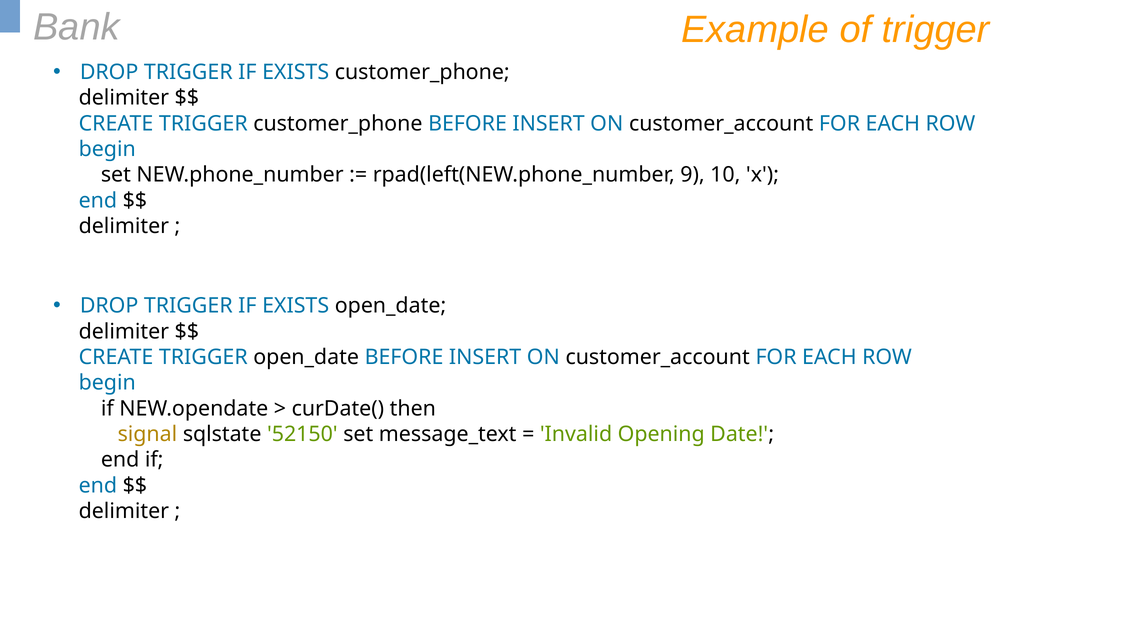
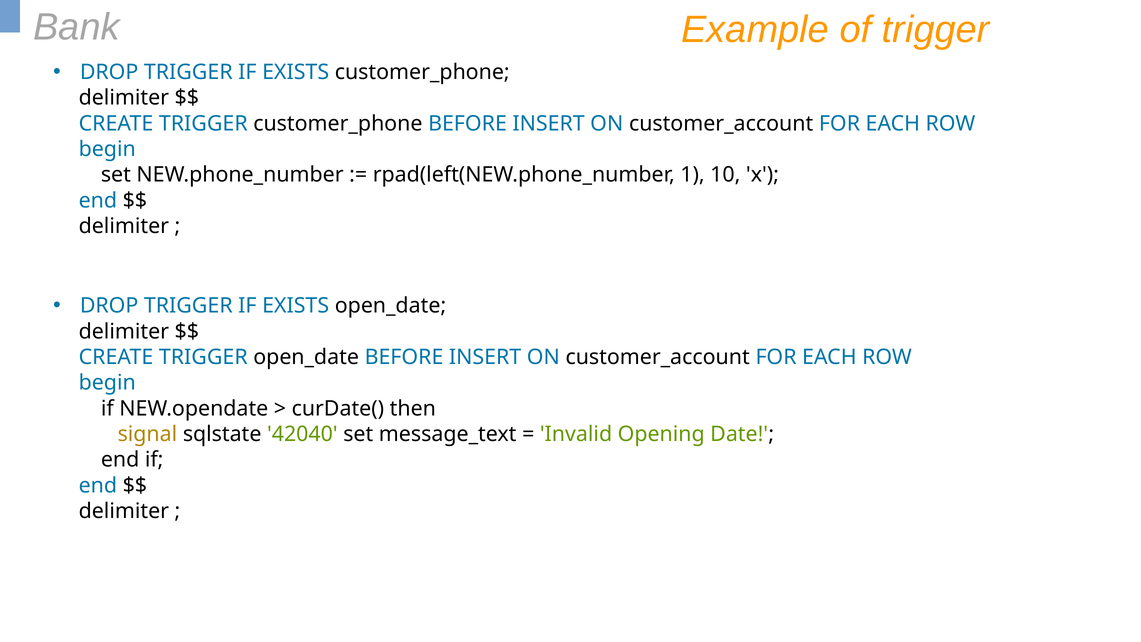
9: 9 -> 1
52150: 52150 -> 42040
